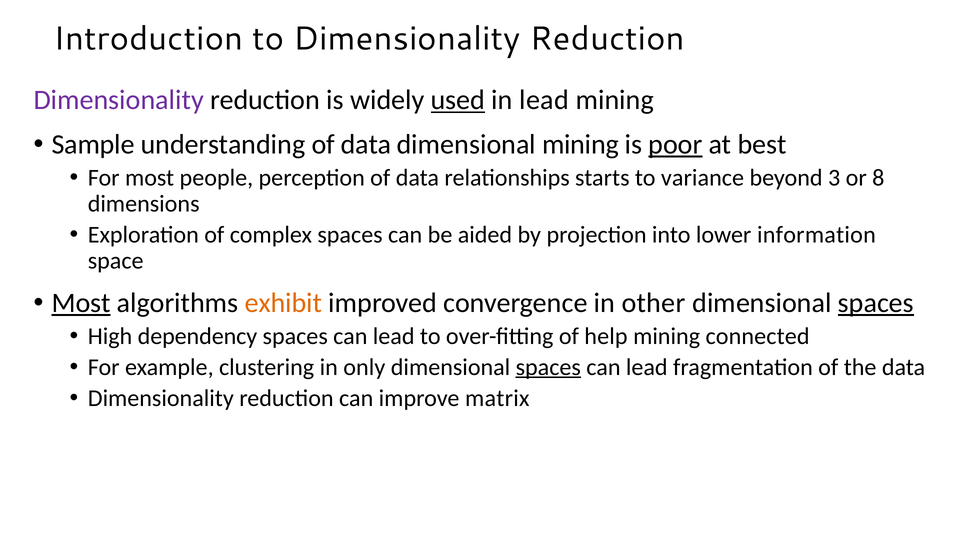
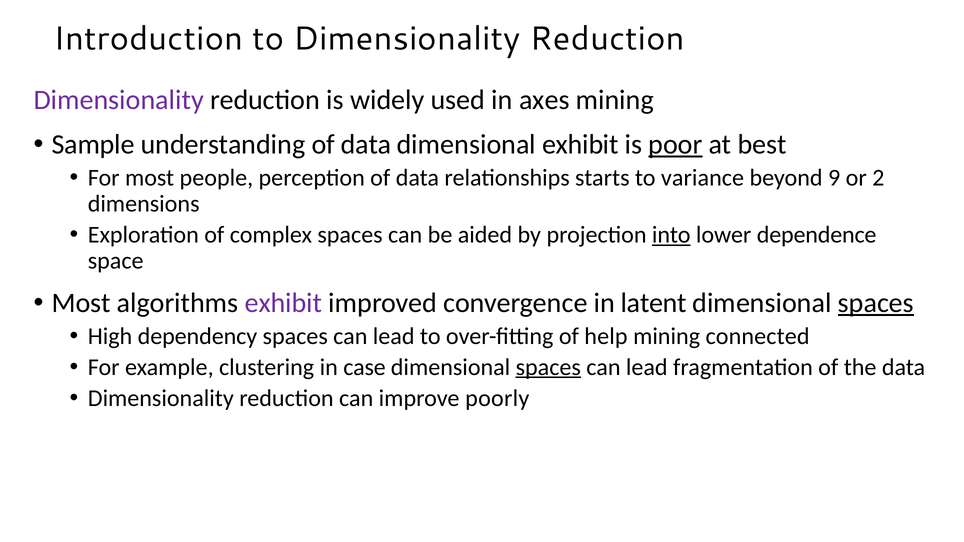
used underline: present -> none
in lead: lead -> axes
dimensional mining: mining -> exhibit
3: 3 -> 9
8: 8 -> 2
into underline: none -> present
information: information -> dependence
Most at (81, 303) underline: present -> none
exhibit at (283, 303) colour: orange -> purple
other: other -> latent
only: only -> case
matrix: matrix -> poorly
